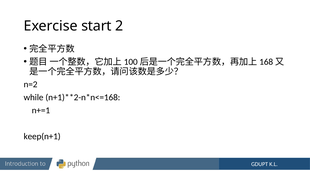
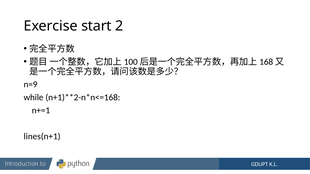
n=2: n=2 -> n=9
keep(n+1: keep(n+1 -> lines(n+1
